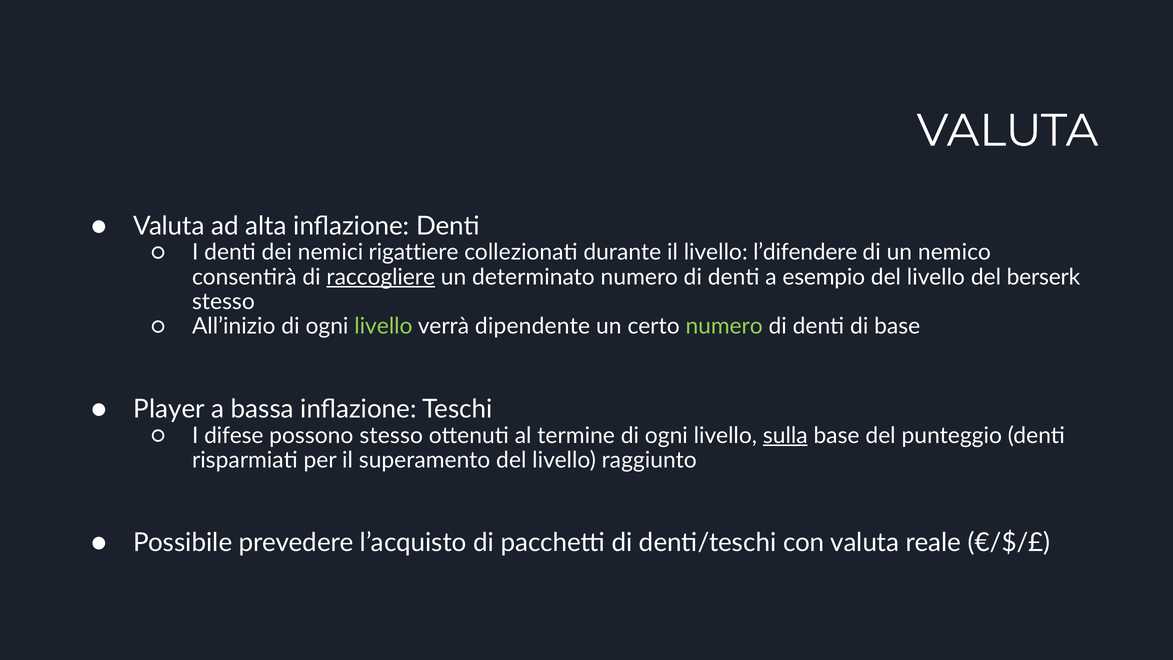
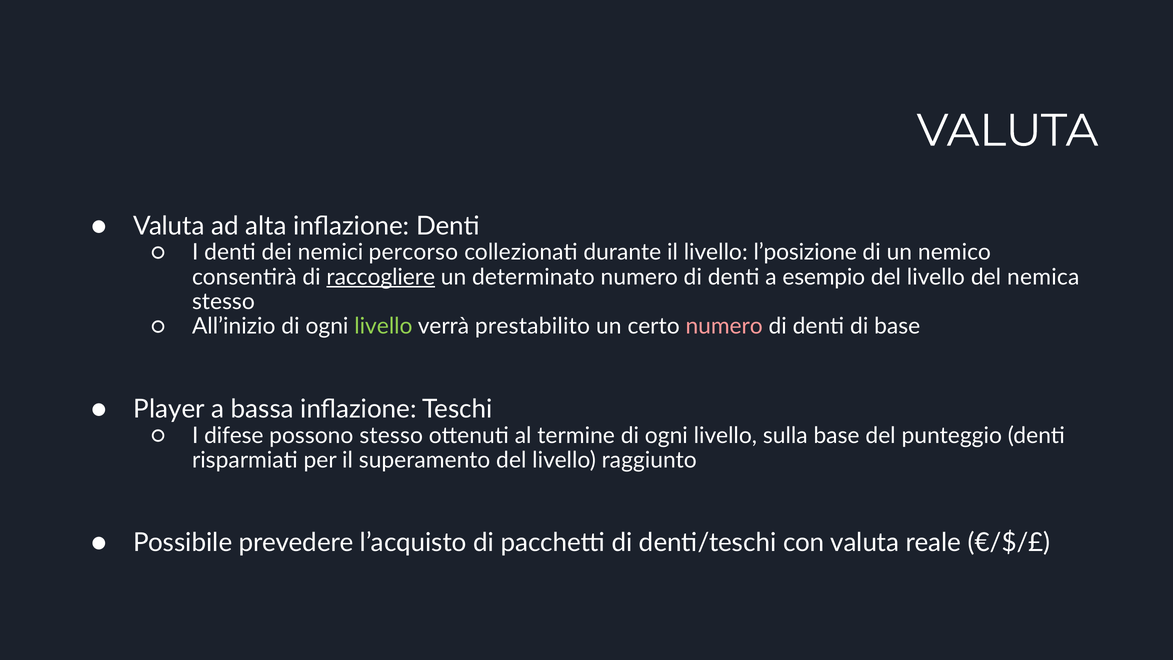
rigattiere: rigattiere -> percorso
l’difendere: l’difendere -> l’posizione
berserk: berserk -> nemica
dipendente: dipendente -> prestabilito
numero at (724, 326) colour: light green -> pink
sulla underline: present -> none
